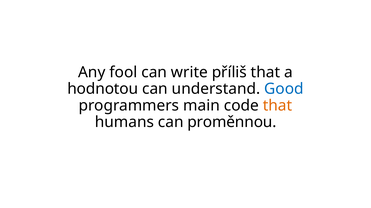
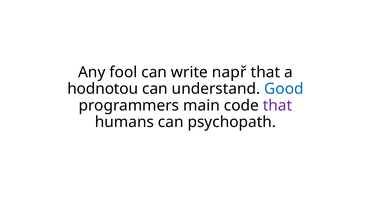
příliš: příliš -> např
that at (278, 106) colour: orange -> purple
proměnnou: proměnnou -> psychopath
